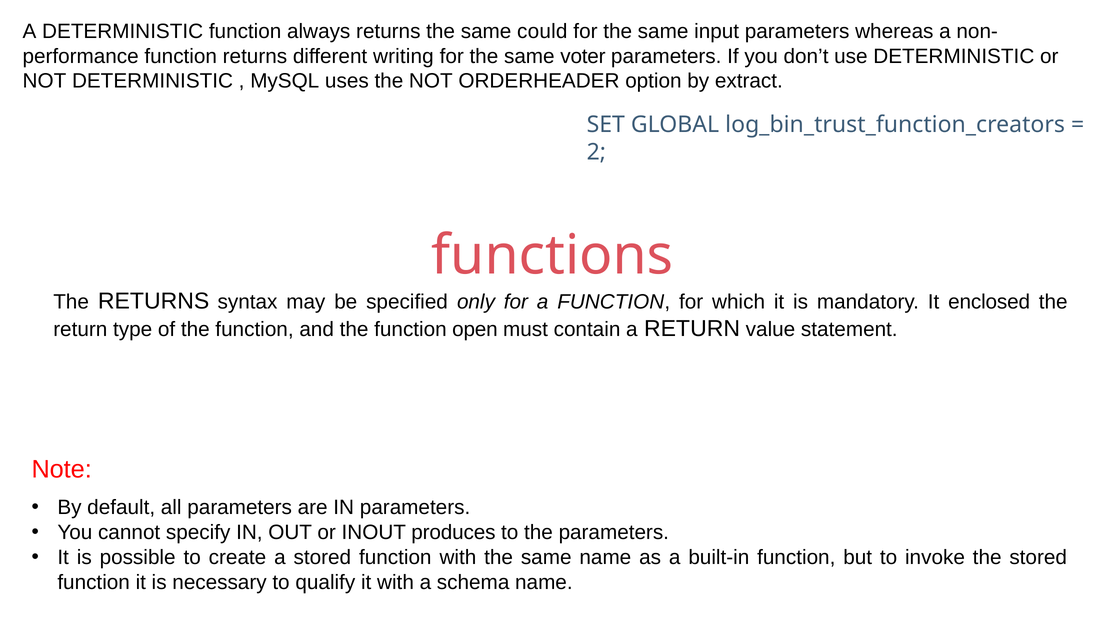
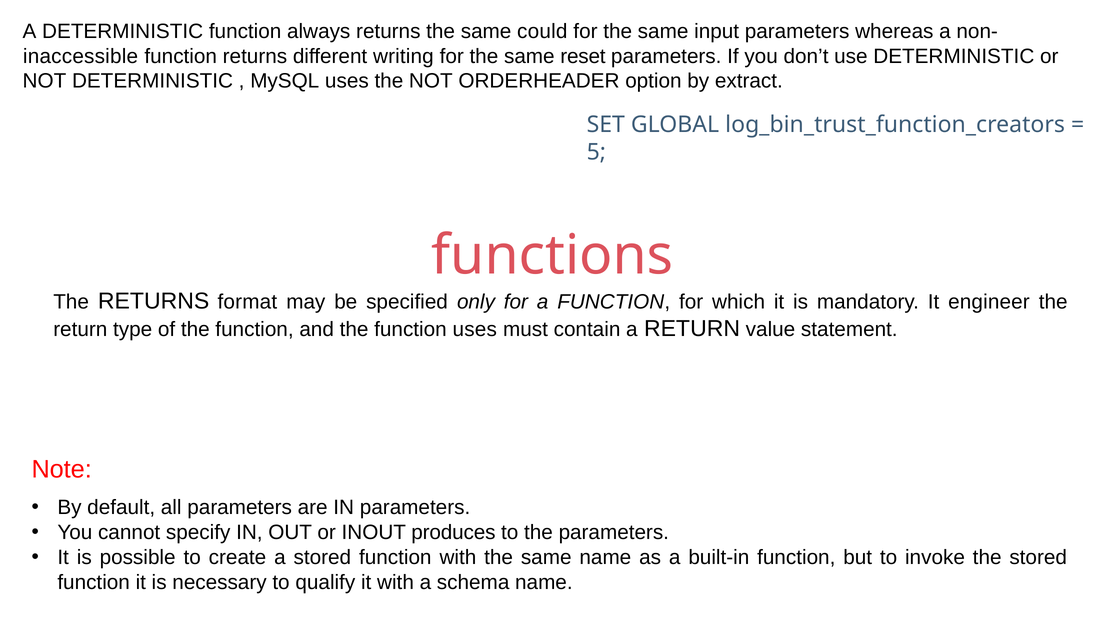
performance: performance -> inaccessible
voter: voter -> reset
2: 2 -> 5
syntax: syntax -> format
enclosed: enclosed -> engineer
function open: open -> uses
